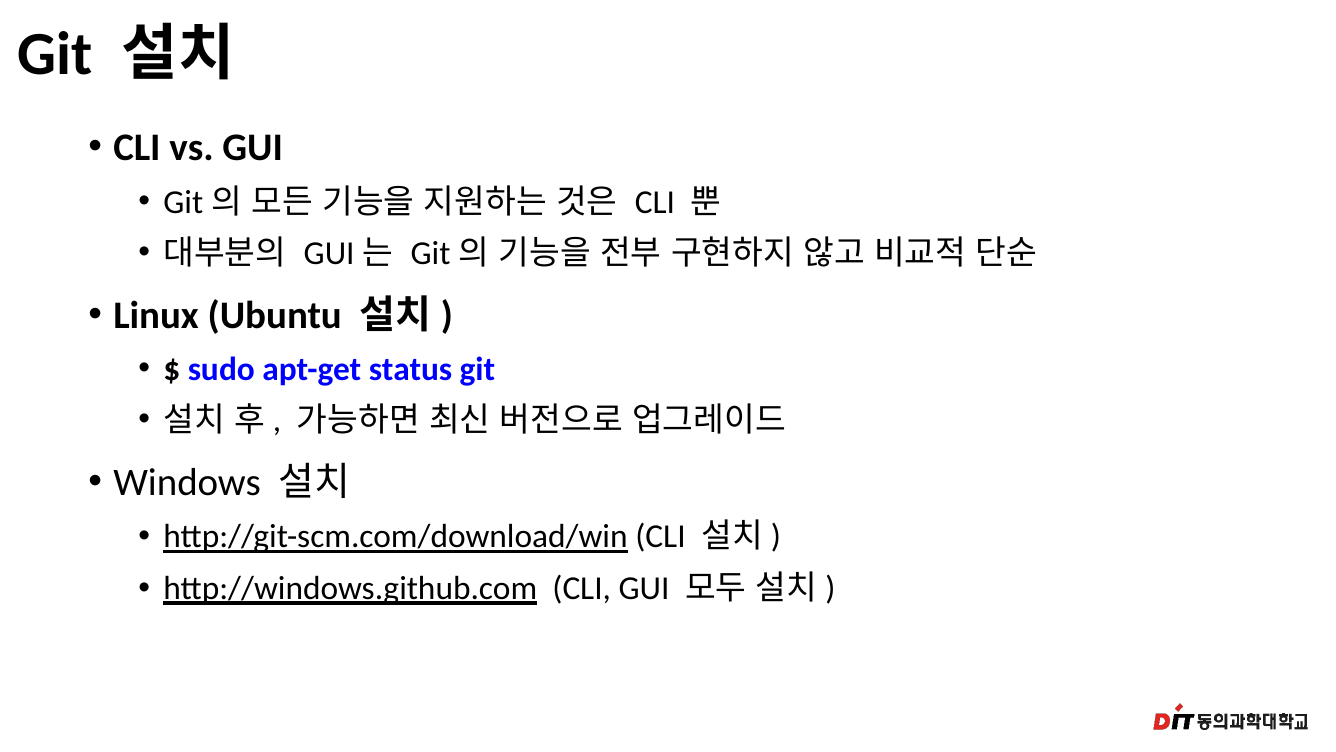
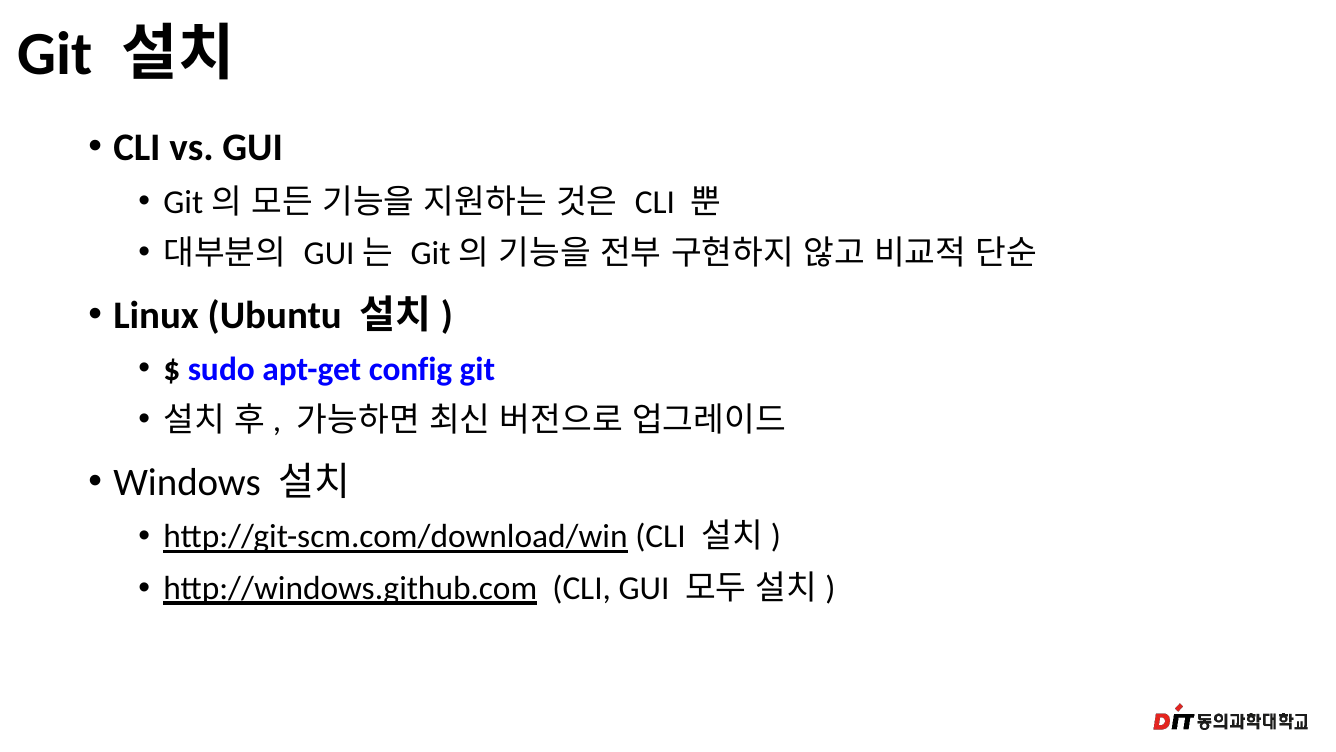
status: status -> config
